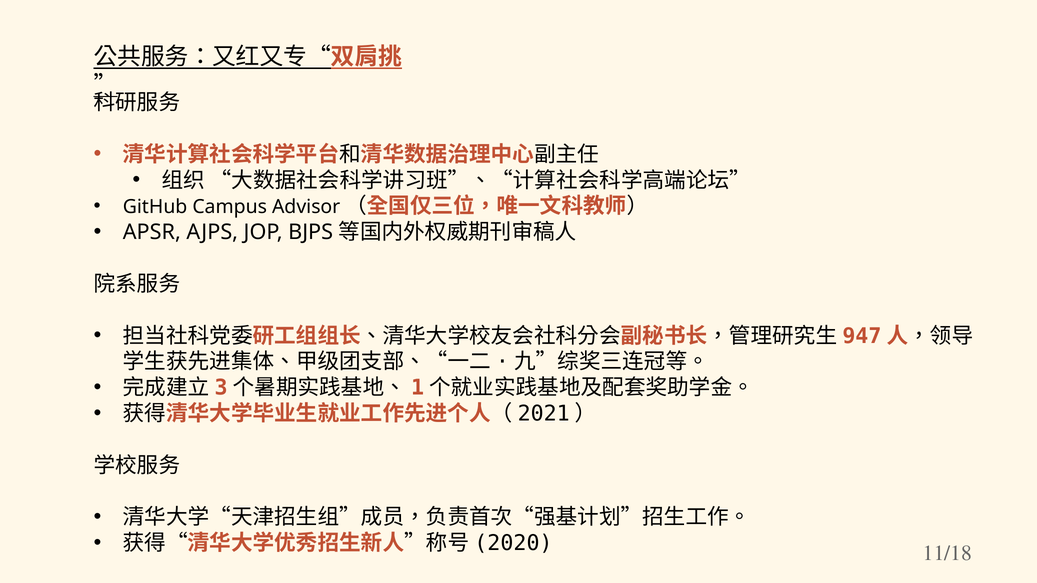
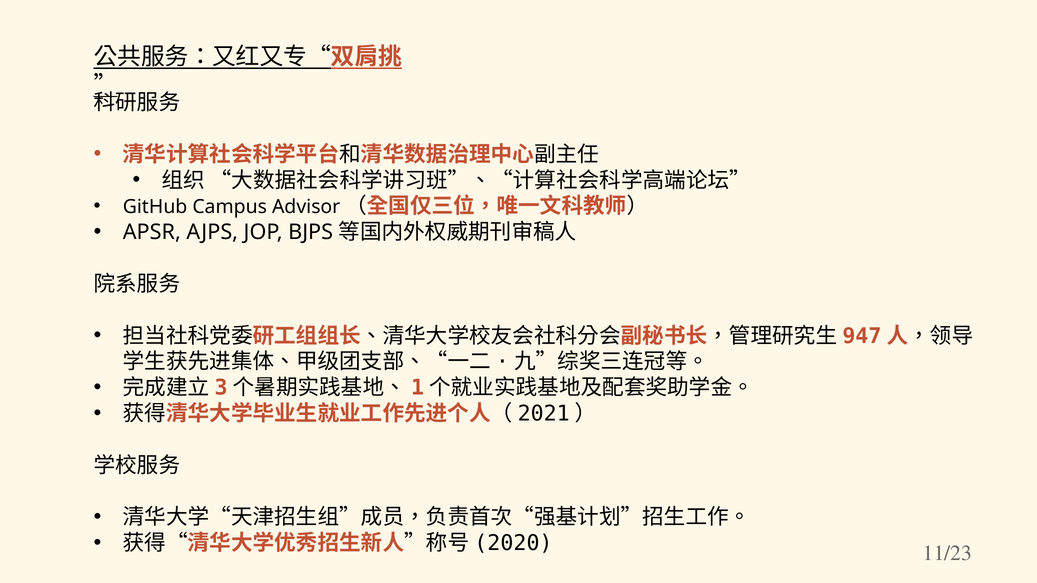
11/18: 11/18 -> 11/23
